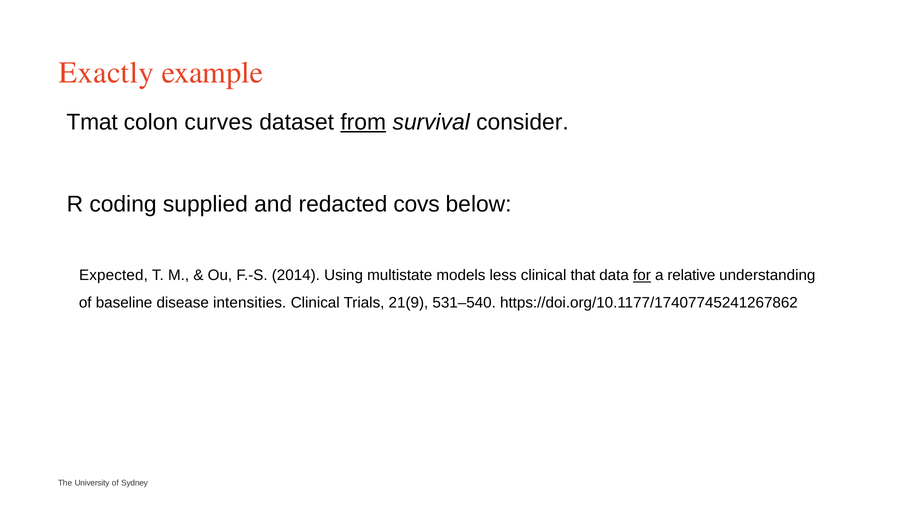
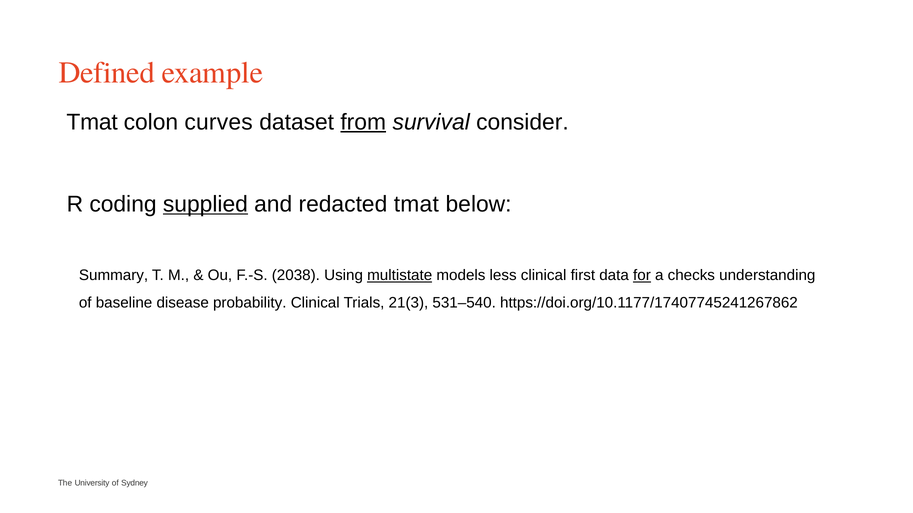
Exactly: Exactly -> Defined
supplied underline: none -> present
redacted covs: covs -> tmat
Expected: Expected -> Summary
2014: 2014 -> 2038
multistate underline: none -> present
that: that -> first
relative: relative -> checks
intensities: intensities -> probability
21(9: 21(9 -> 21(3
